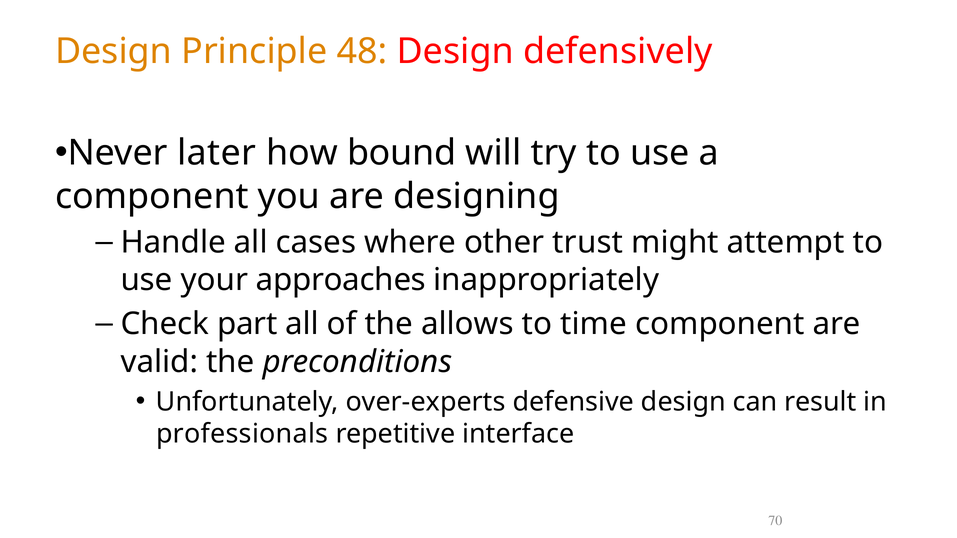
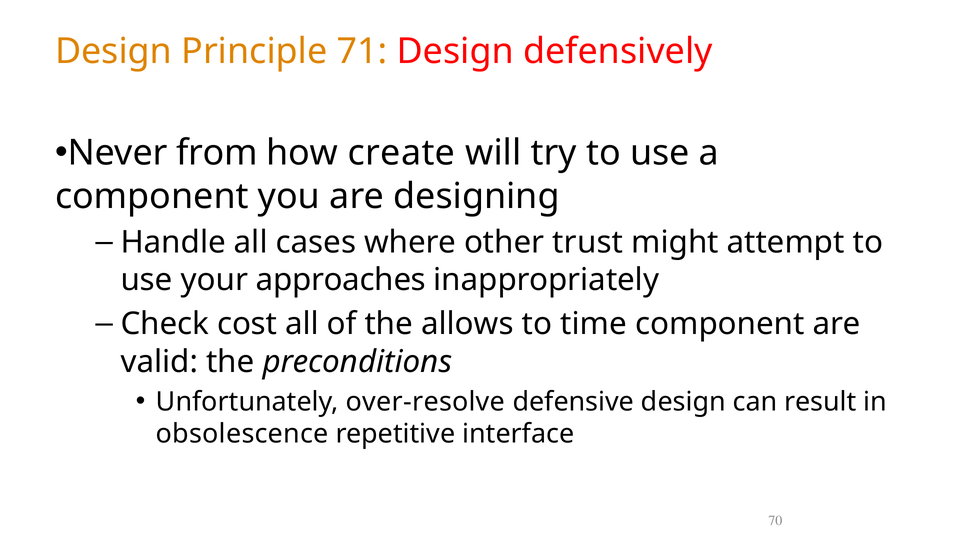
48: 48 -> 71
later: later -> from
bound: bound -> create
part: part -> cost
over-experts: over-experts -> over-resolve
professionals: professionals -> obsolescence
